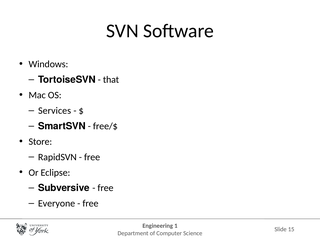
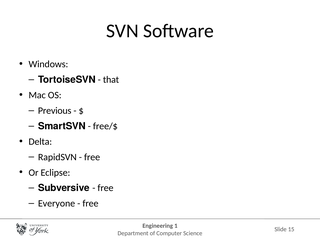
Services: Services -> Previous
Store: Store -> Delta
